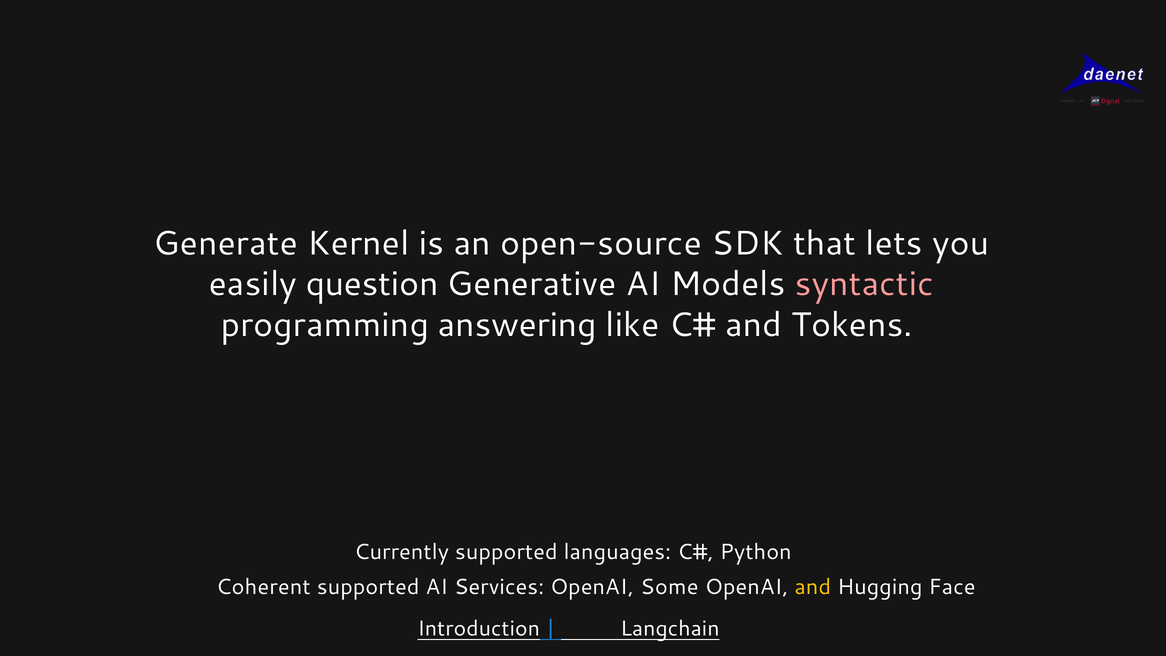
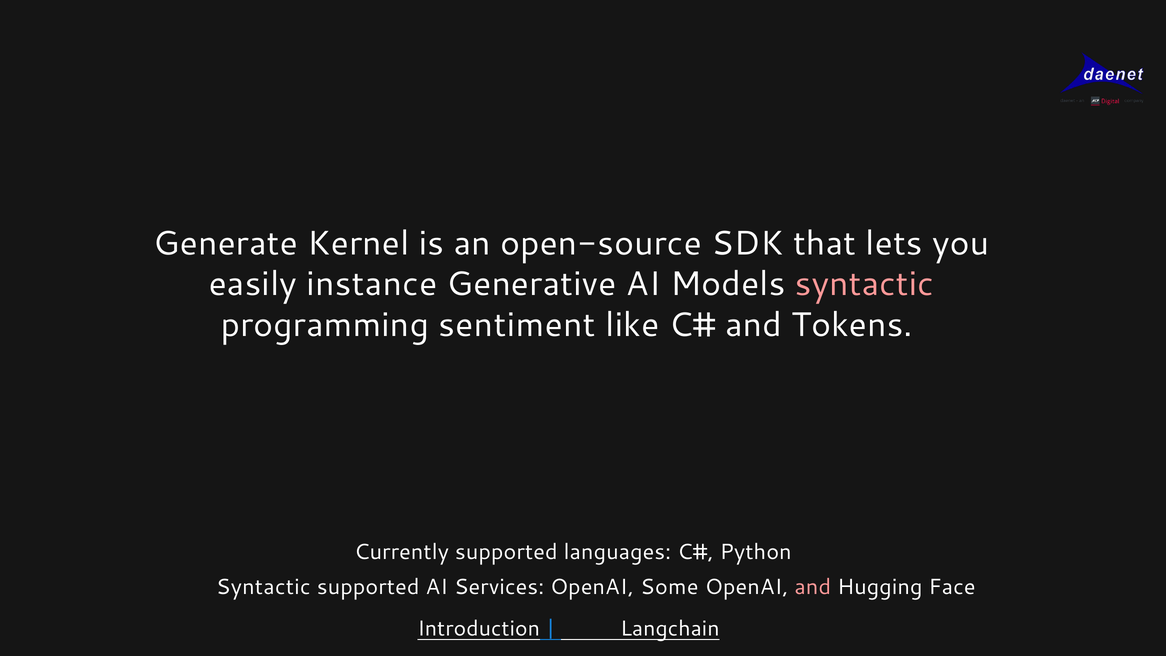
question: question -> instance
answering: answering -> sentiment
Coherent at (263, 587): Coherent -> Syntactic
and at (813, 587) colour: yellow -> pink
